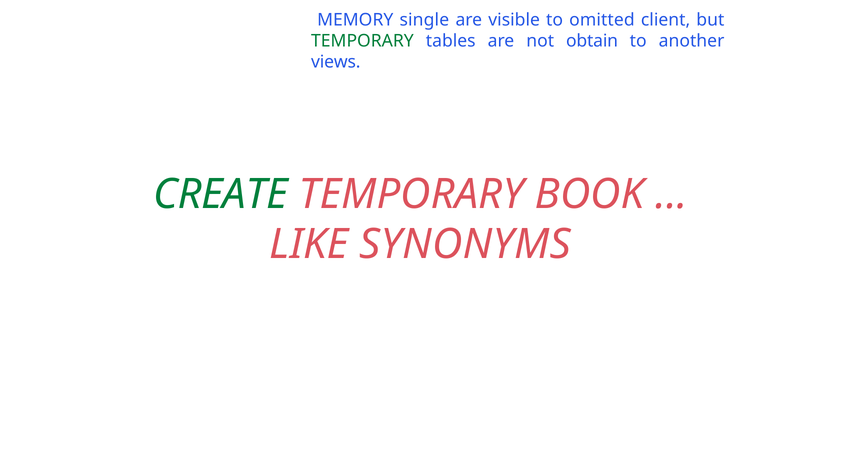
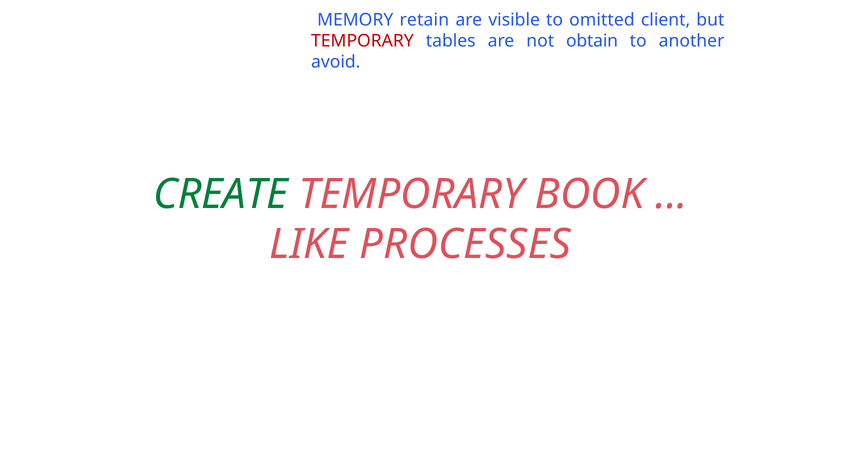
single: single -> retain
TEMPORARY at (362, 41) colour: green -> red
views: views -> avoid
SYNONYMS: SYNONYMS -> PROCESSES
